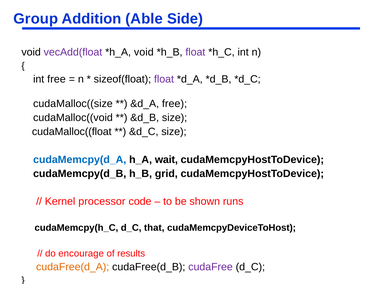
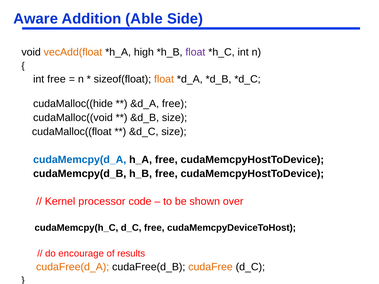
Group: Group -> Aware
vecAdd(float colour: purple -> orange
void at (144, 52): void -> high
float at (164, 79) colour: purple -> orange
cudaMalloc((size: cudaMalloc((size -> cudaMalloc((hide
h_A wait: wait -> free
h_B grid: grid -> free
runs: runs -> over
d_C that: that -> free
cudaFree colour: purple -> orange
